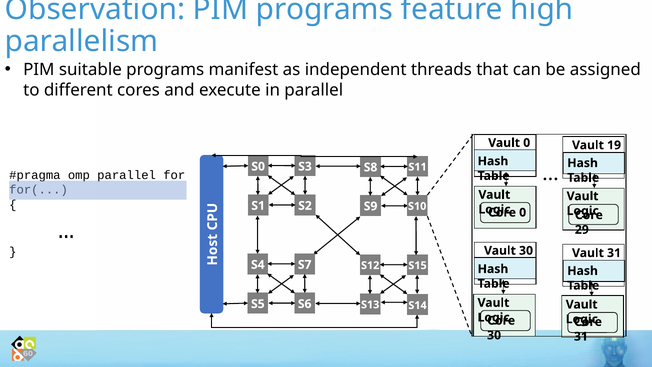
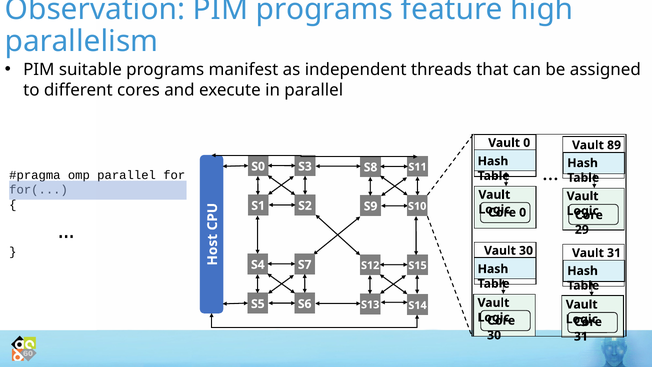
19: 19 -> 89
